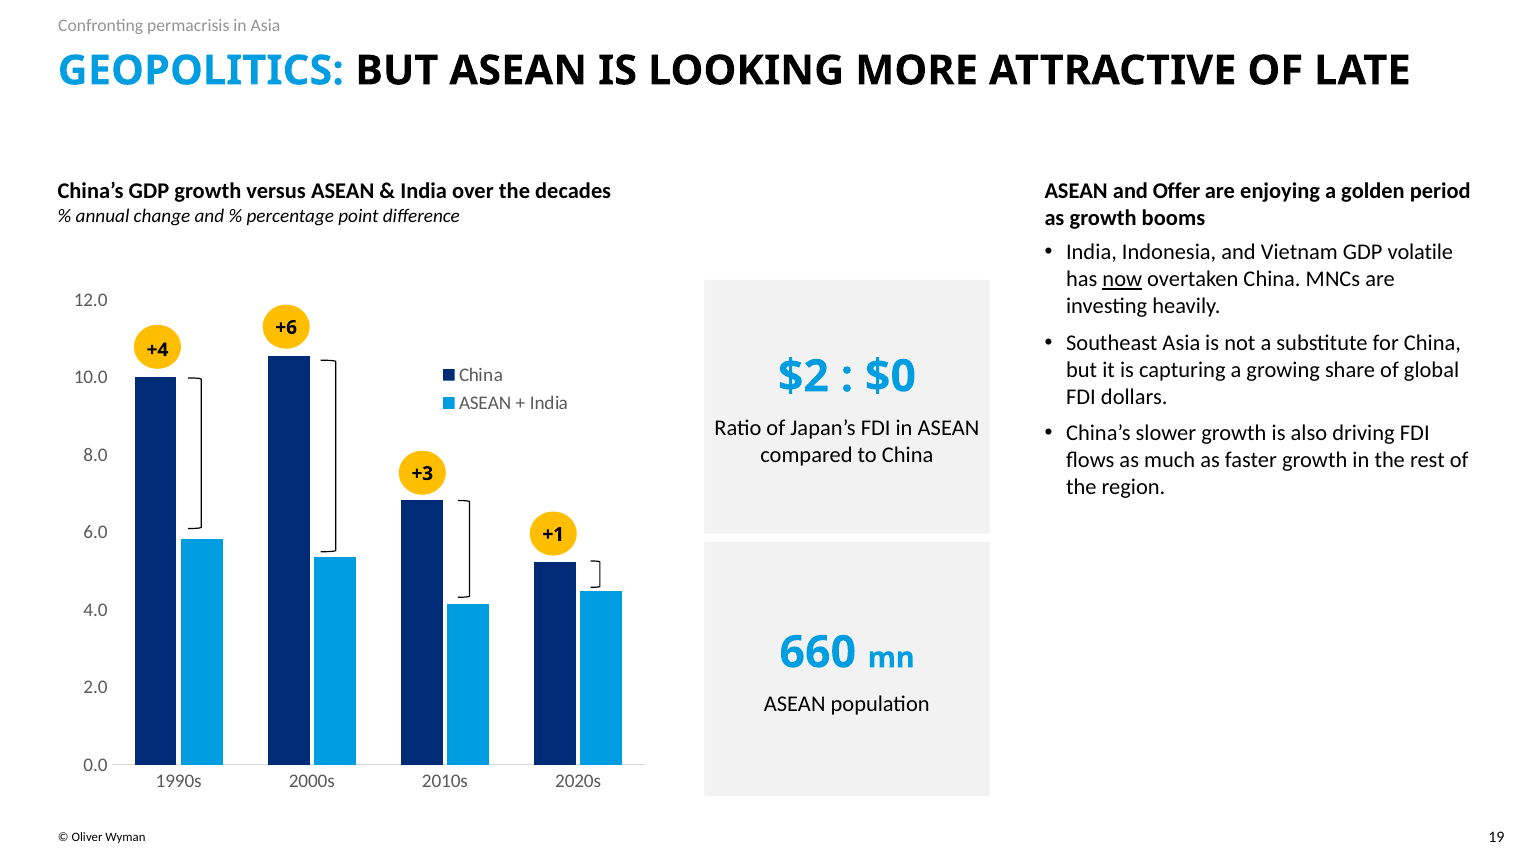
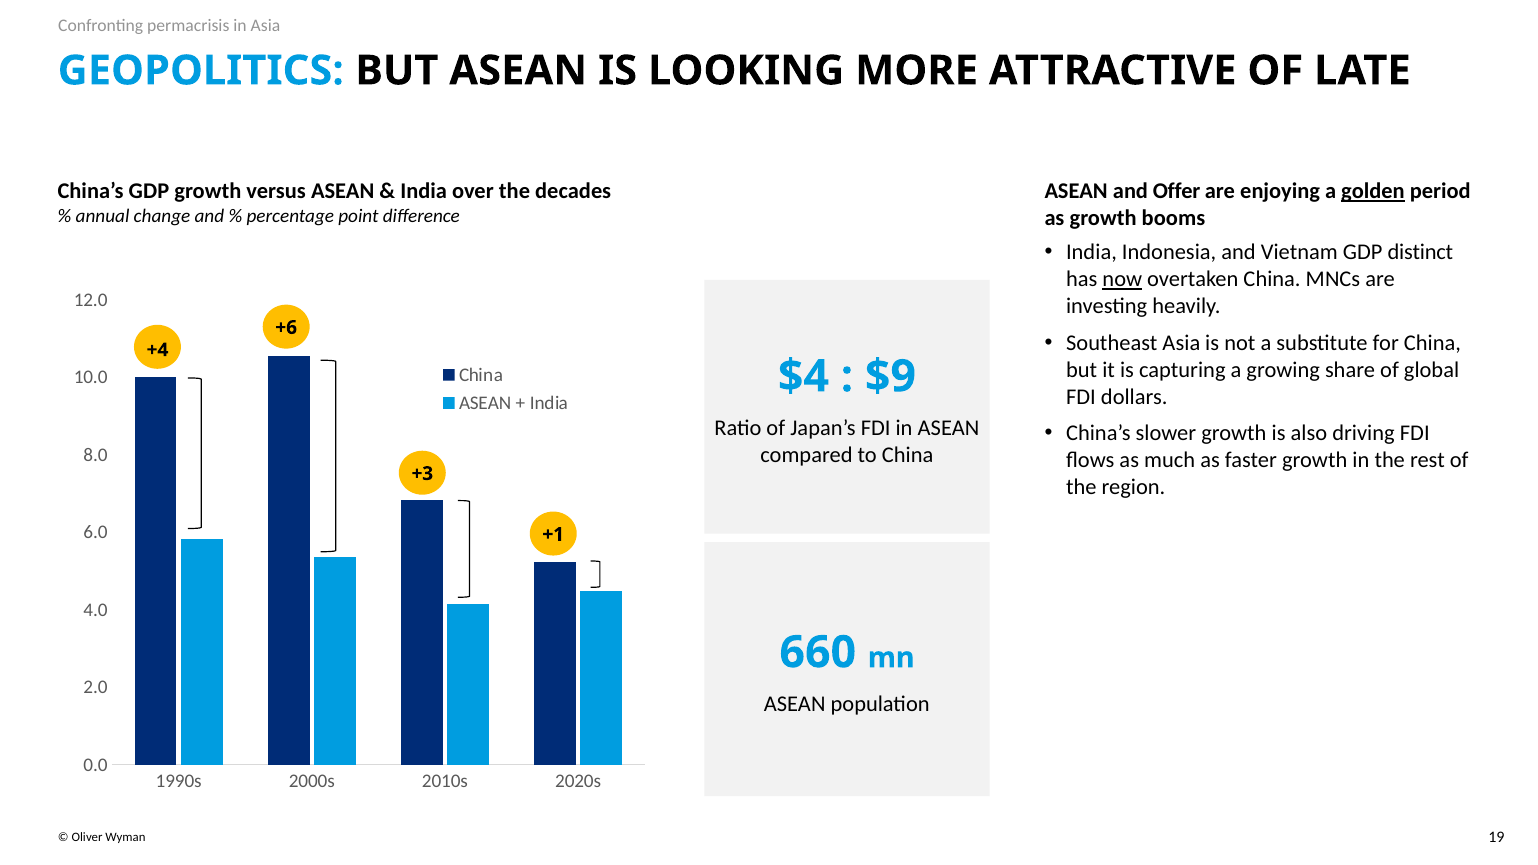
golden underline: none -> present
volatile: volatile -> distinct
$2: $2 -> $4
$0: $0 -> $9
